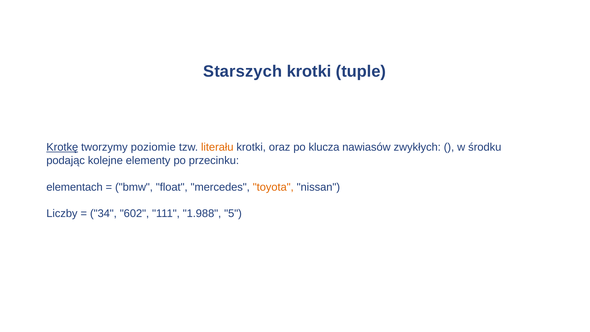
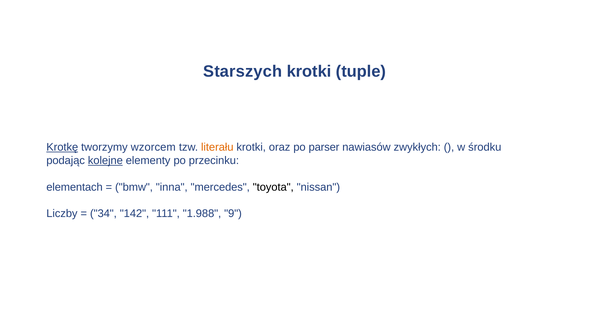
poziomie: poziomie -> wzorcem
klucza: klucza -> parser
kolejne underline: none -> present
float: float -> inna
toyota colour: orange -> black
602: 602 -> 142
5: 5 -> 9
